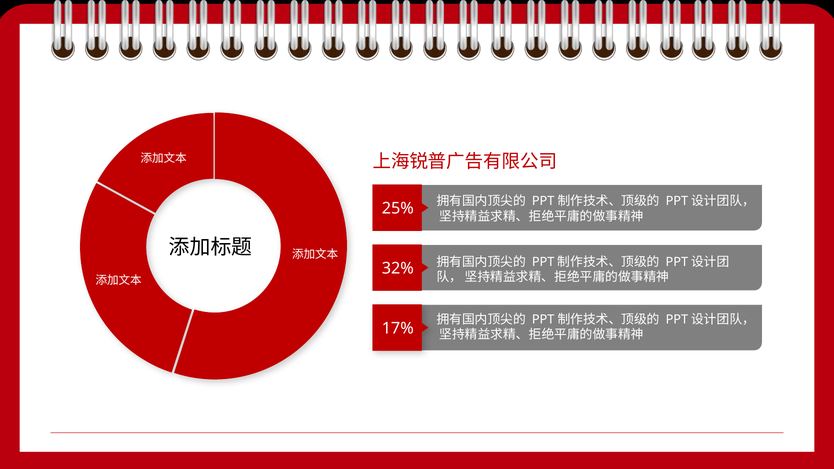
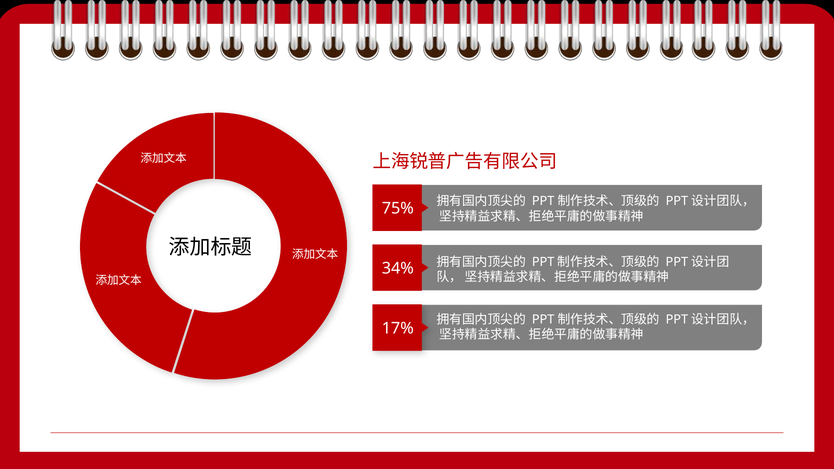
25%: 25% -> 75%
32%: 32% -> 34%
